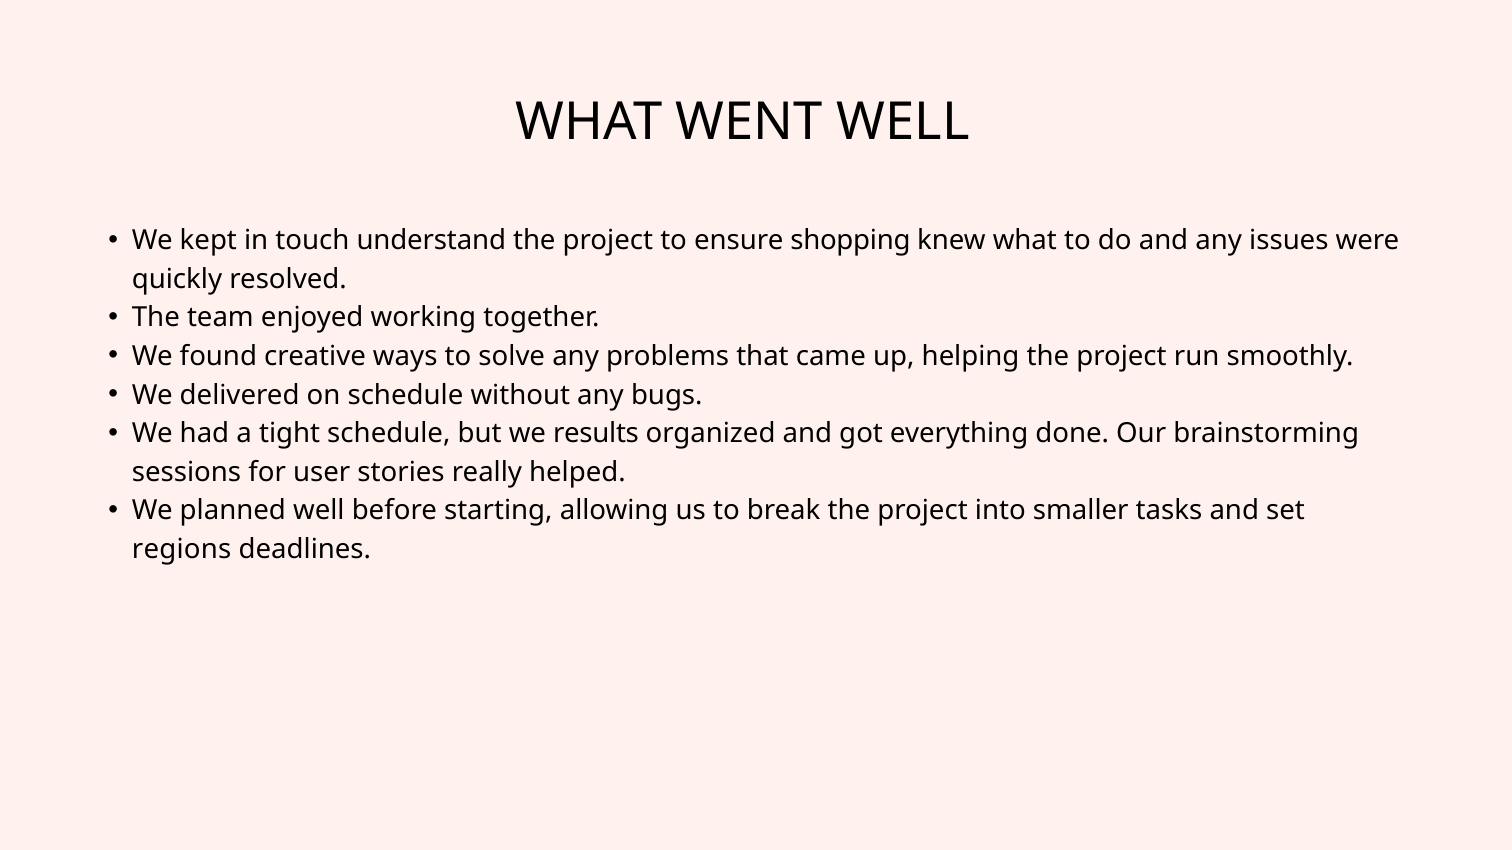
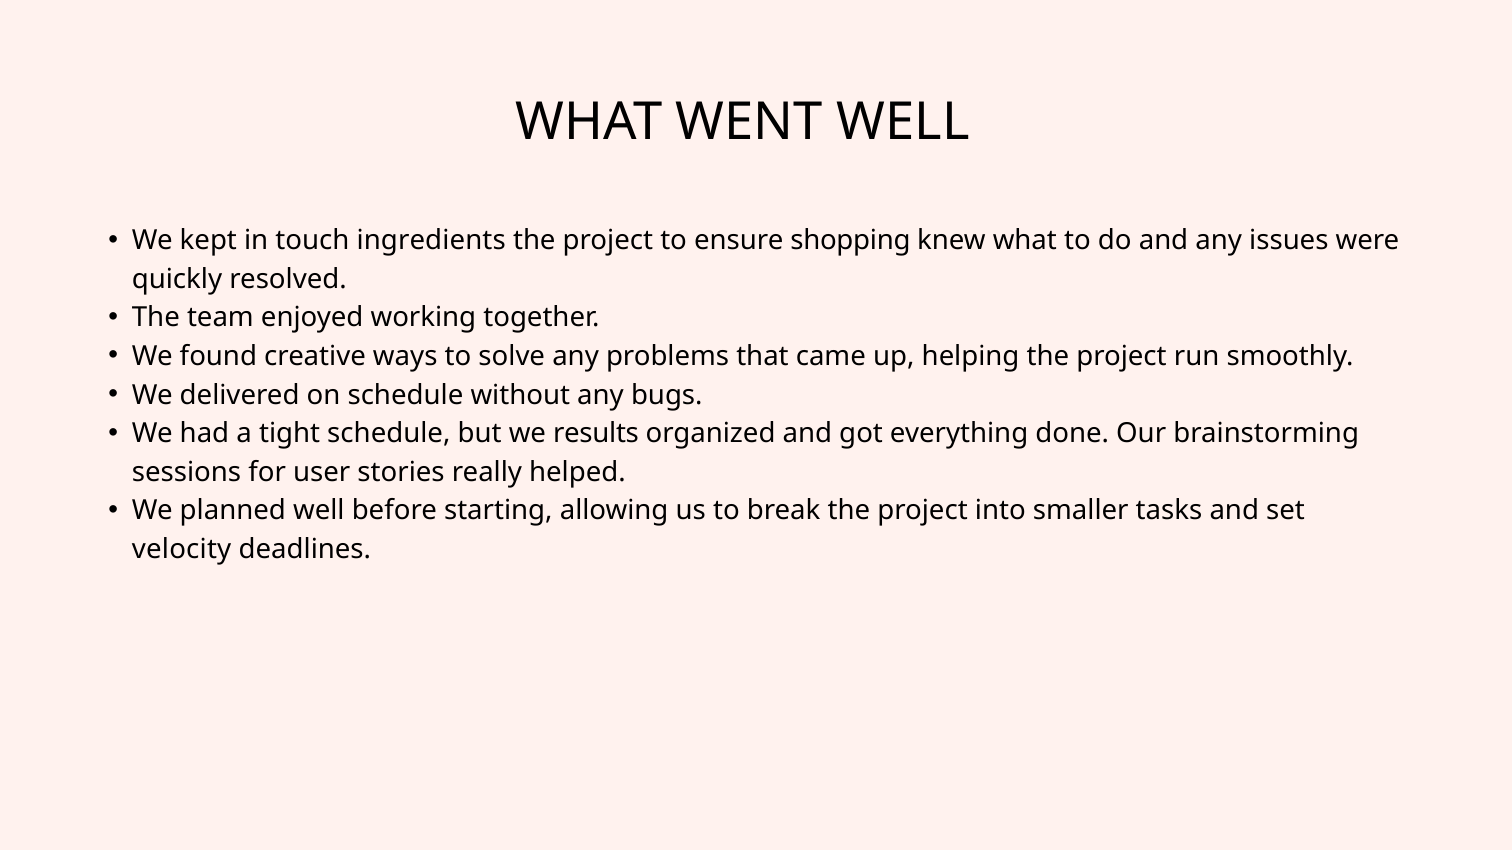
understand: understand -> ingredients
regions: regions -> velocity
